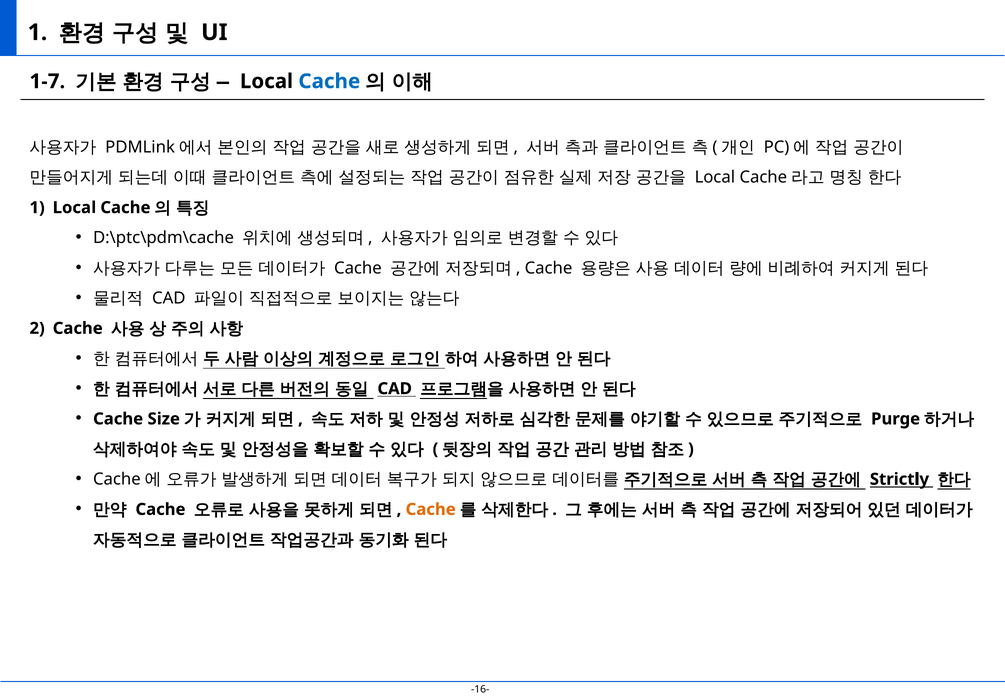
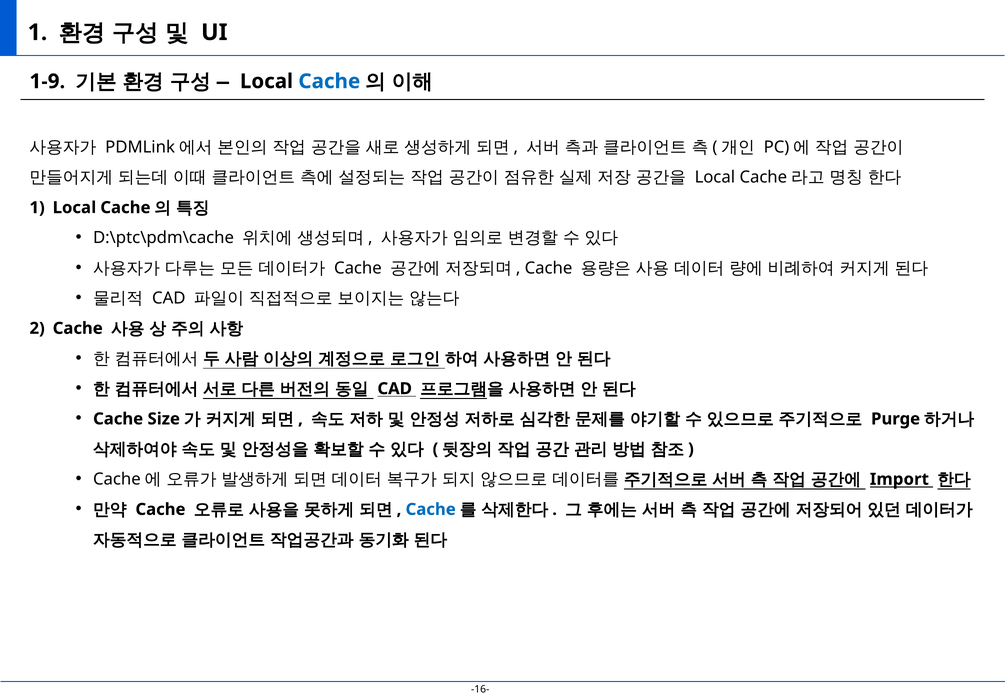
1-7: 1-7 -> 1-9
Strictly: Strictly -> Import
Cache at (431, 509) colour: orange -> blue
